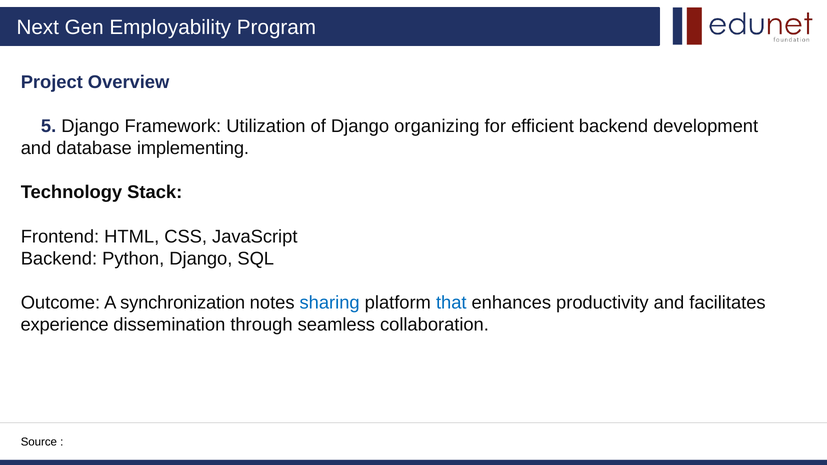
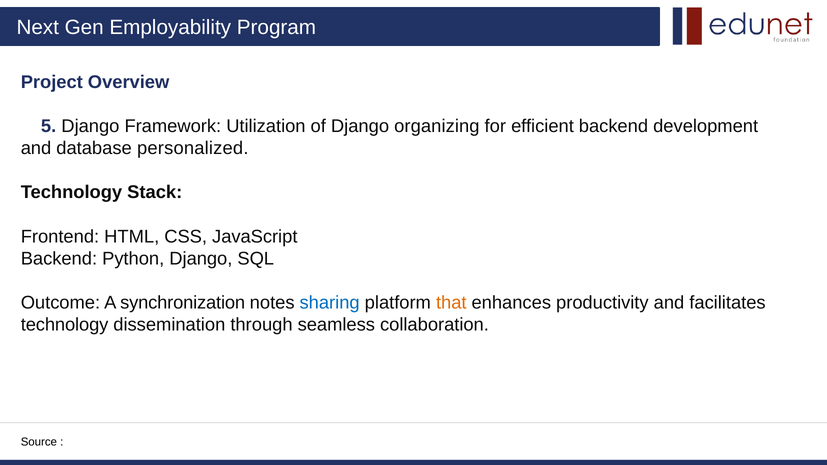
implementing: implementing -> personalized
that colour: blue -> orange
experience at (65, 325): experience -> technology
